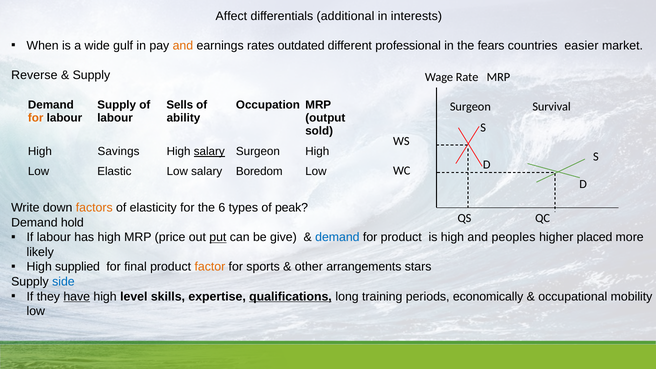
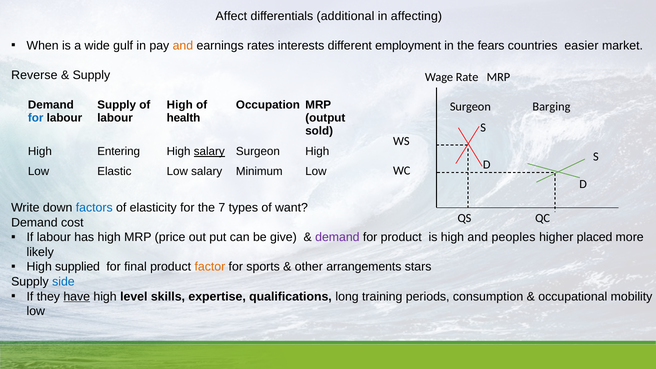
interests: interests -> affecting
outdated: outdated -> interests
professional: professional -> employment
Sells at (180, 105): Sells -> High
Survival: Survival -> Barging
for at (36, 118) colour: orange -> blue
ability: ability -> health
Savings: Savings -> Entering
Boredom: Boredom -> Minimum
factors colour: orange -> blue
6: 6 -> 7
peak: peak -> want
hold: hold -> cost
put underline: present -> none
demand at (337, 237) colour: blue -> purple
qualifications underline: present -> none
economically: economically -> consumption
